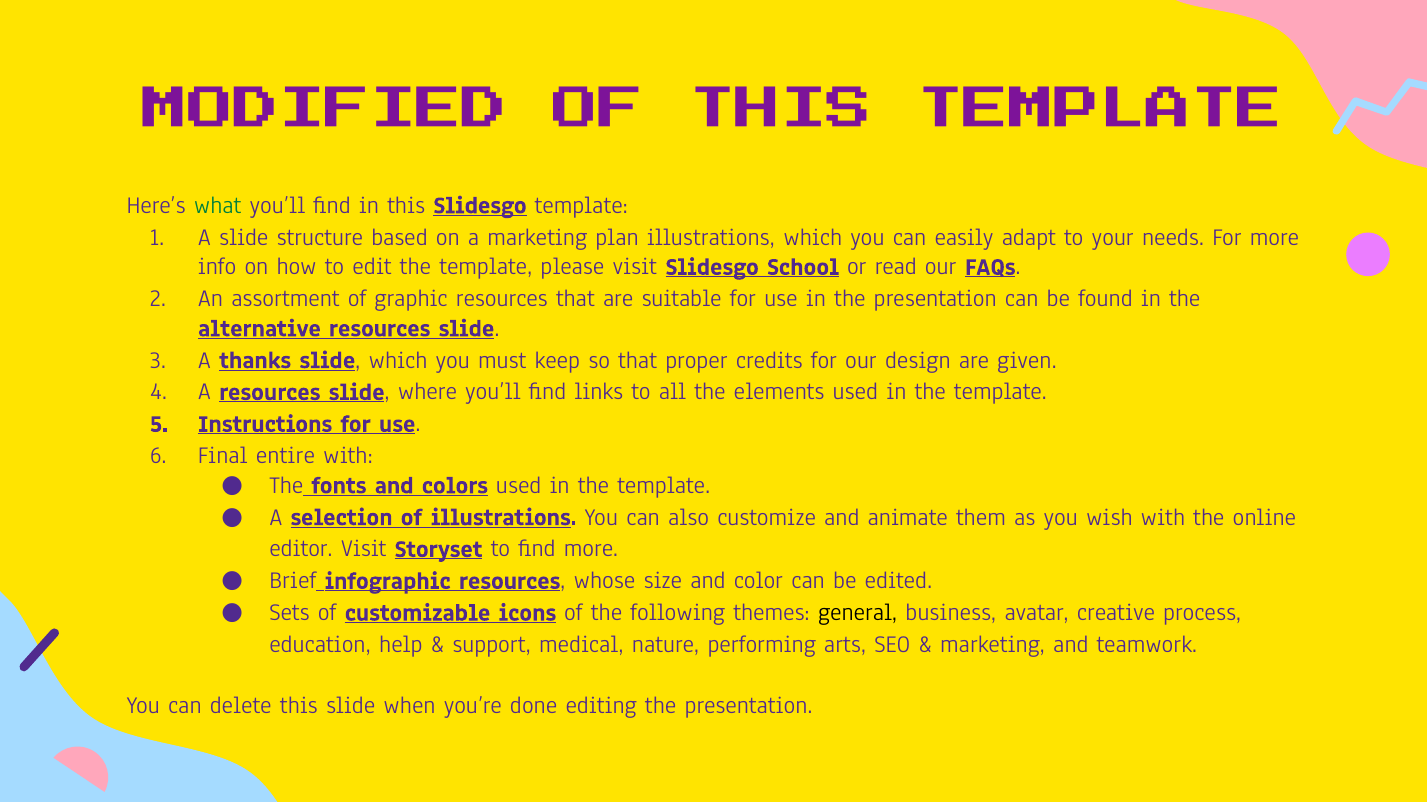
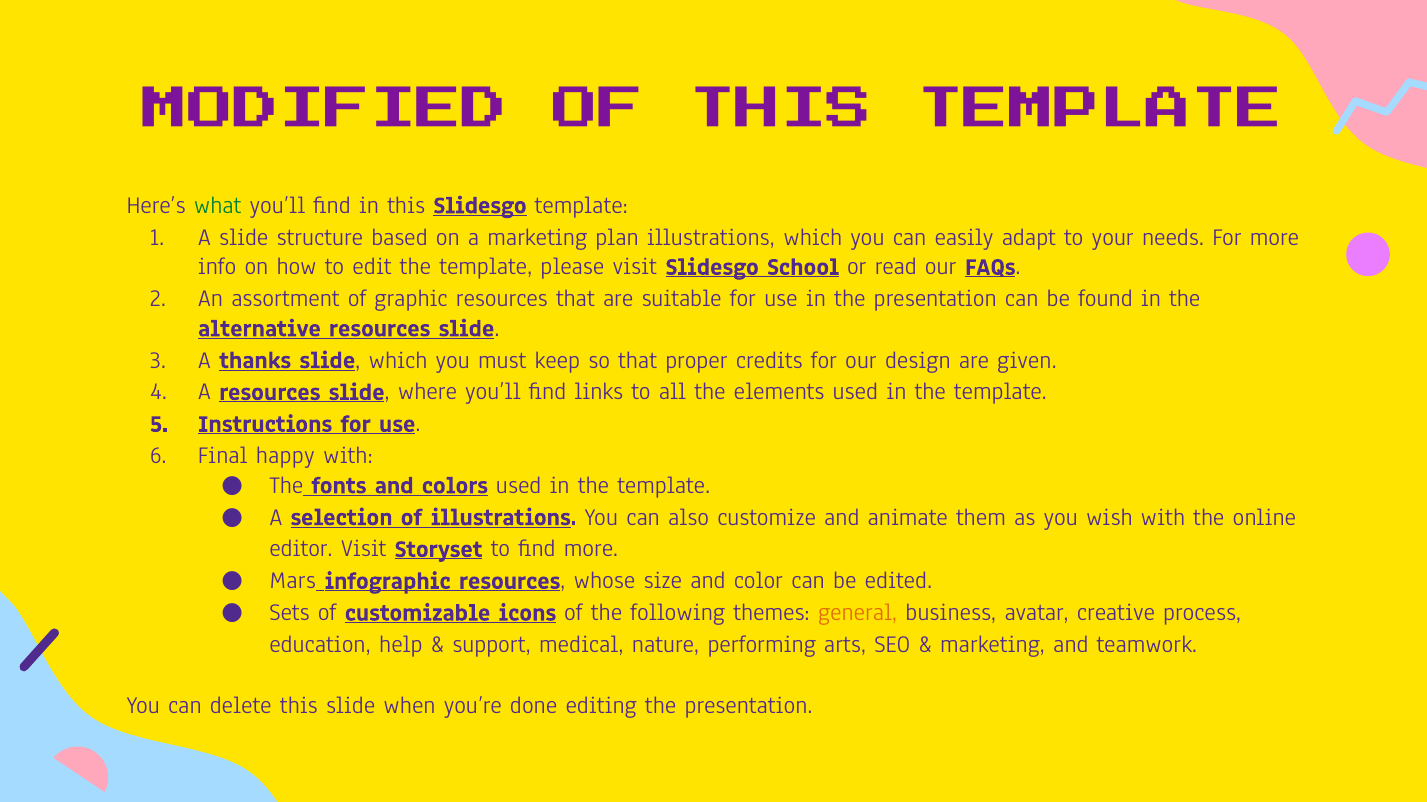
entire: entire -> happy
Brief: Brief -> Mars
general colour: black -> orange
